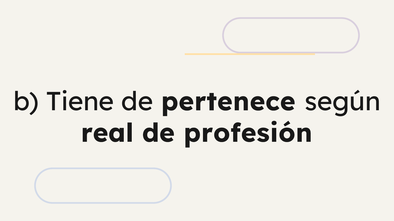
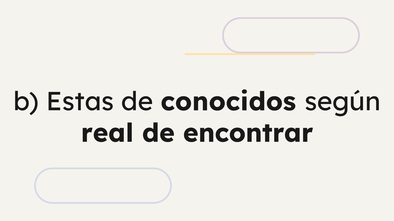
Tiene: Tiene -> Estas
pertenece: pertenece -> conocidos
profesión: profesión -> encontrar
